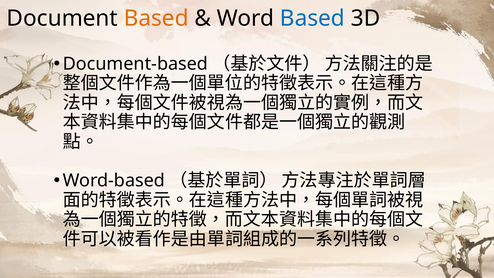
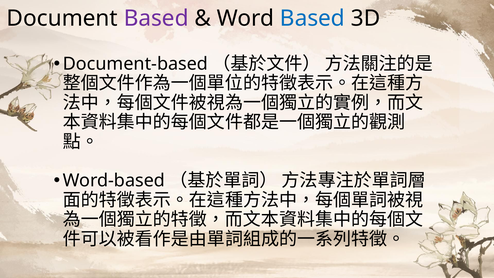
Based at (156, 18) colour: orange -> purple
